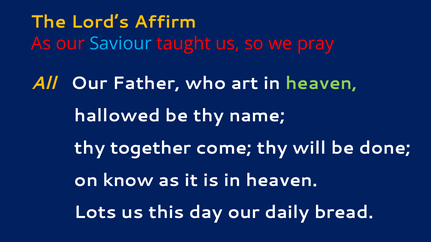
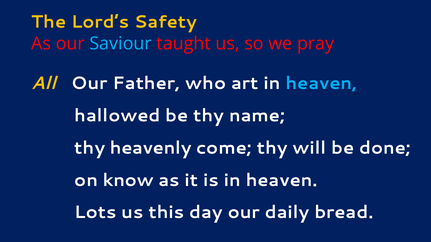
Affirm: Affirm -> Safety
heaven at (321, 83) colour: light green -> light blue
together: together -> heavenly
